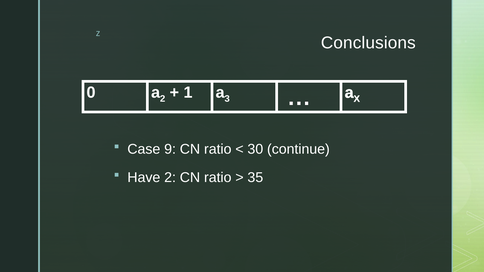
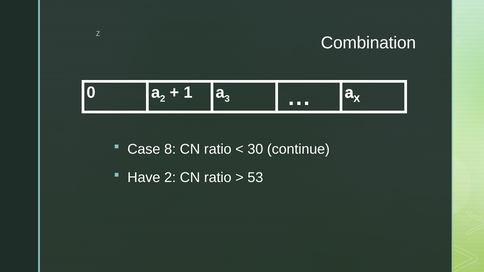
Conclusions: Conclusions -> Combination
9: 9 -> 8
35: 35 -> 53
